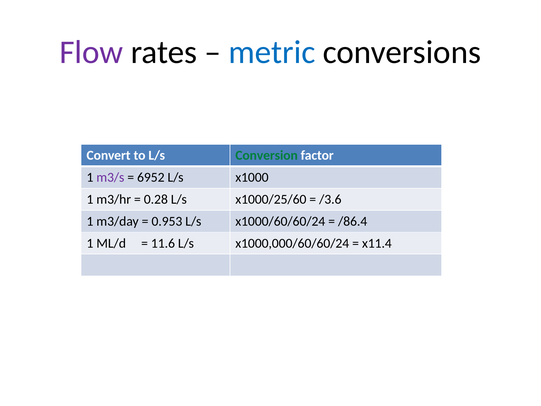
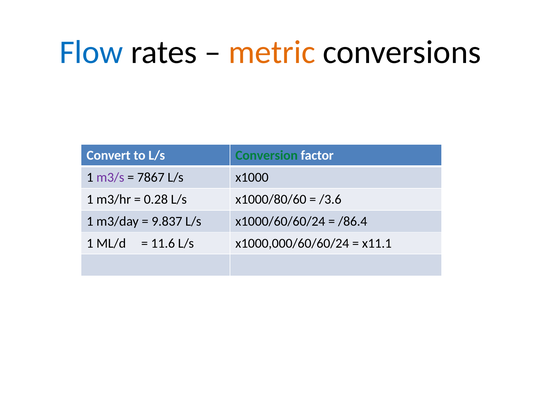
Flow colour: purple -> blue
metric colour: blue -> orange
6952: 6952 -> 7867
x1000/25/60: x1000/25/60 -> x1000/80/60
0.953: 0.953 -> 9.837
x11.4: x11.4 -> x11.1
